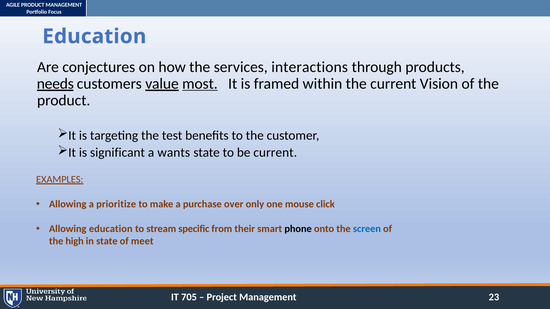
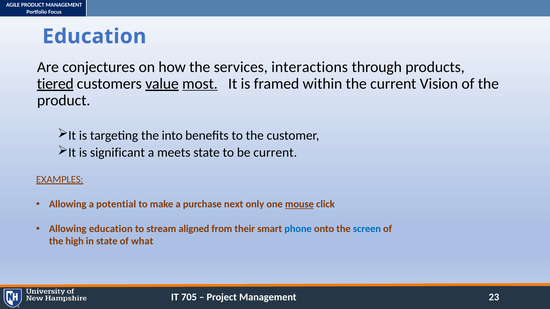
needs: needs -> tiered
test: test -> into
wants: wants -> meets
prioritize: prioritize -> potential
over: over -> next
mouse underline: none -> present
specific: specific -> aligned
phone colour: black -> blue
meet: meet -> what
